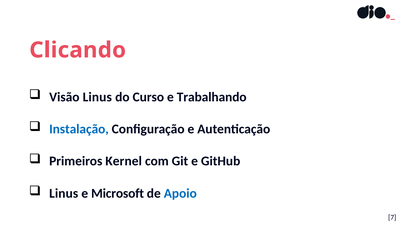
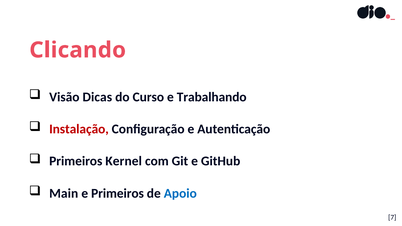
Visão Linus: Linus -> Dicas
Instalação colour: blue -> red
Linus at (64, 193): Linus -> Main
e Microsoft: Microsoft -> Primeiros
